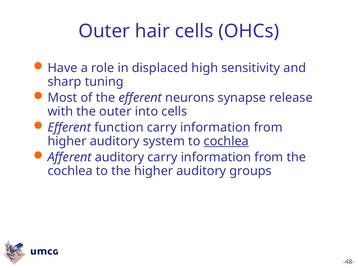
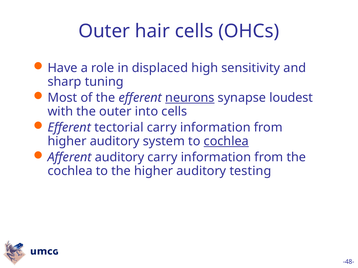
neurons underline: none -> present
release: release -> loudest
function: function -> tectorial
groups: groups -> testing
